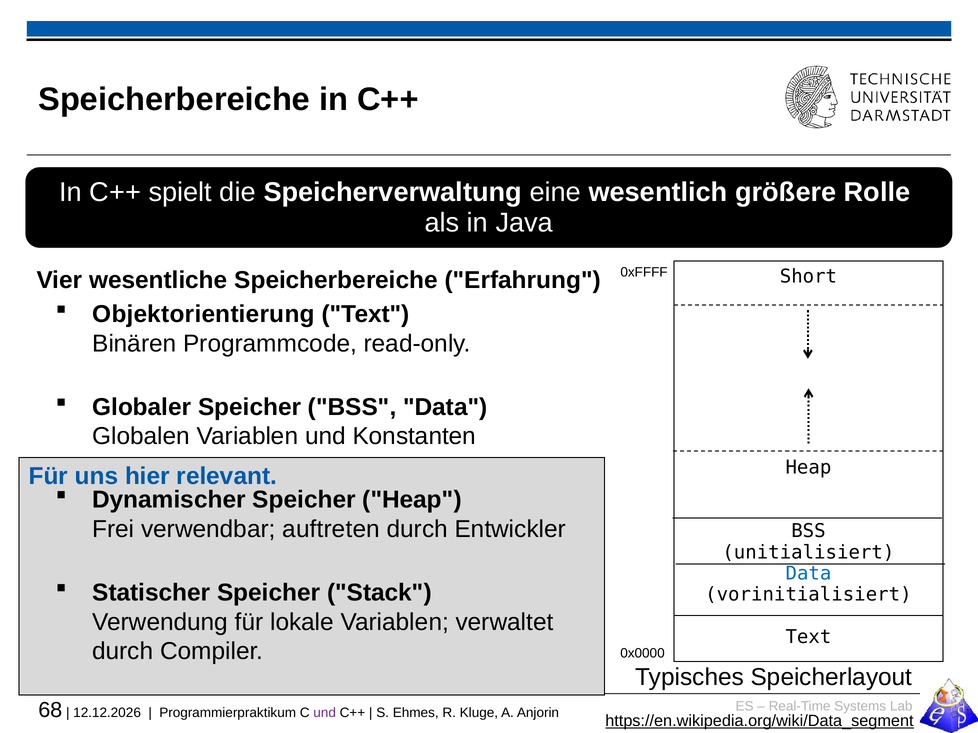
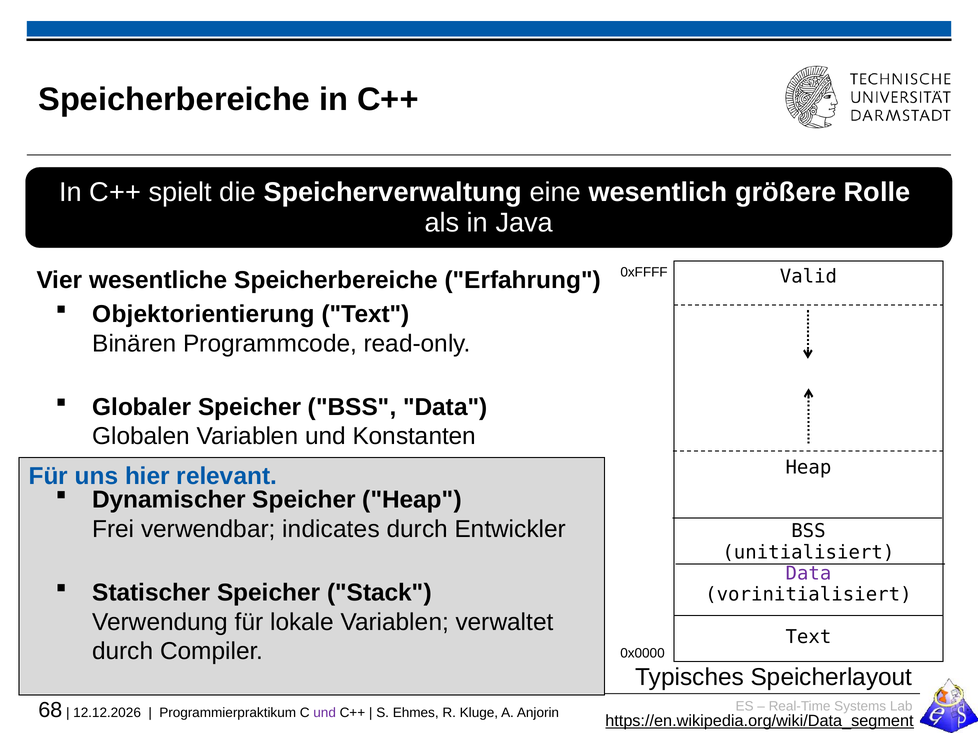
Short: Short -> Valid
auftreten: auftreten -> indicates
Data at (808, 574) colour: blue -> purple
